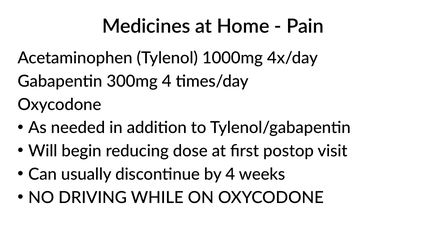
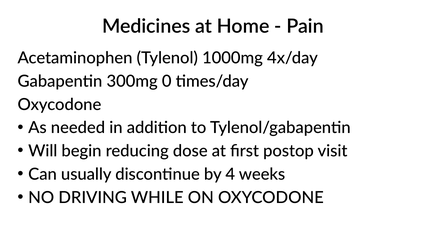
300mg 4: 4 -> 0
